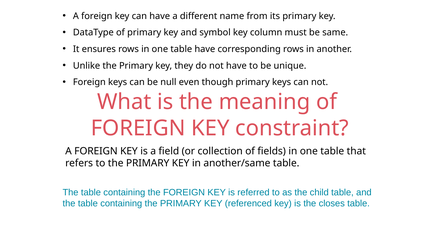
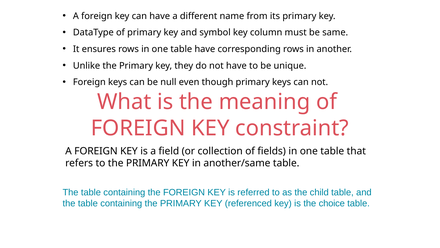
closes: closes -> choice
